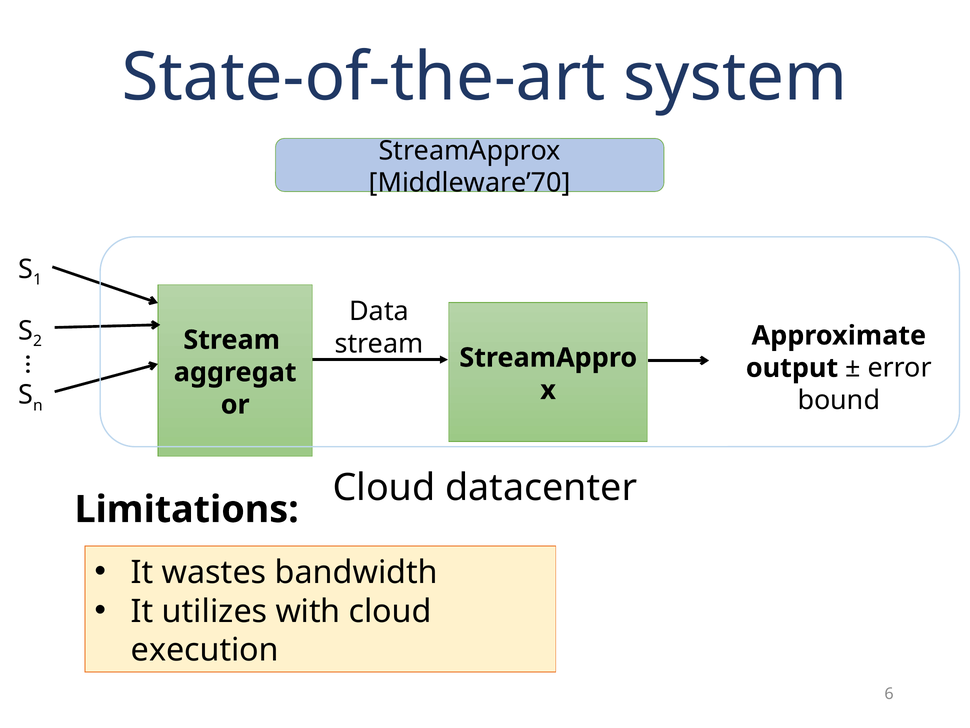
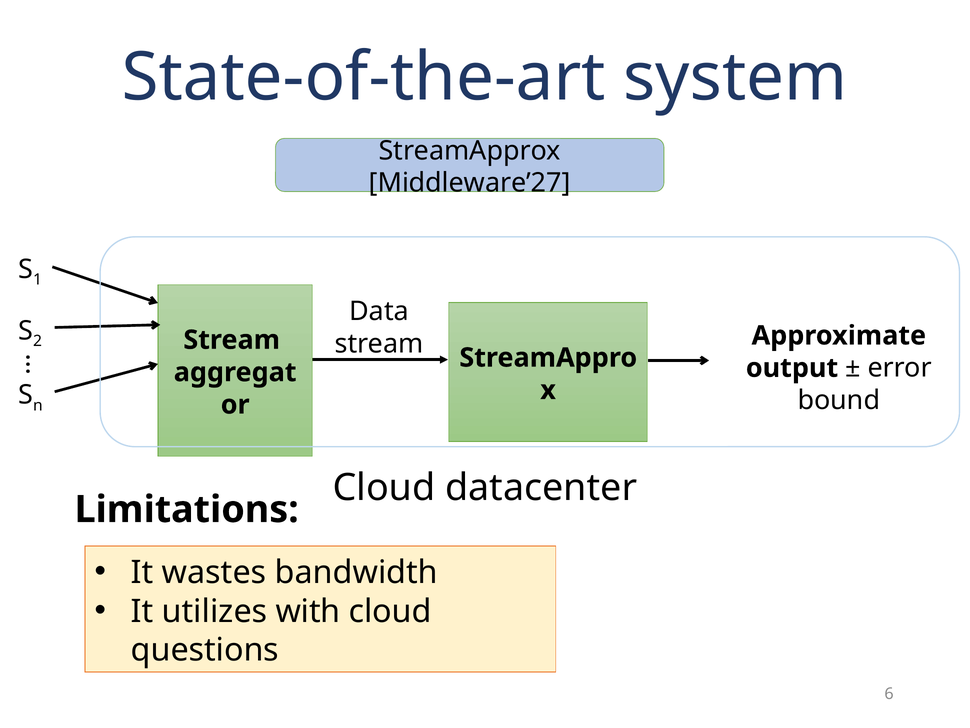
Middleware’70: Middleware’70 -> Middleware’27
execution: execution -> questions
